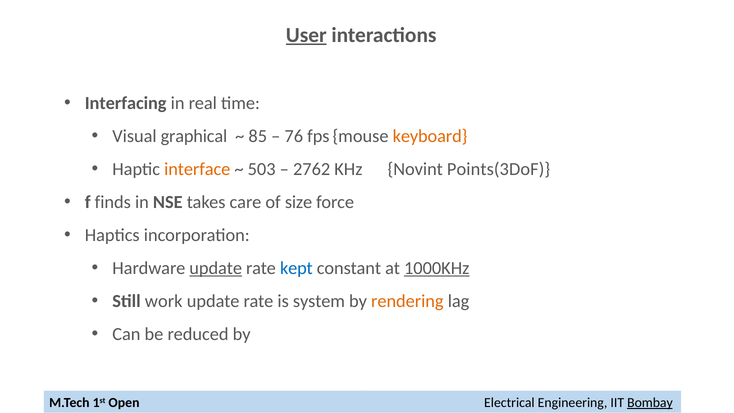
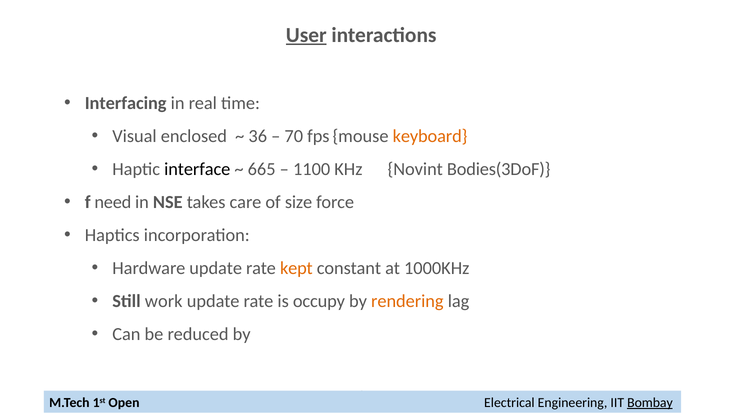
graphical: graphical -> enclosed
85: 85 -> 36
76: 76 -> 70
interface colour: orange -> black
503: 503 -> 665
2762: 2762 -> 1100
Points(3DoF: Points(3DoF -> Bodies(3DoF
finds: finds -> need
update at (216, 268) underline: present -> none
kept colour: blue -> orange
1000KHz underline: present -> none
system: system -> occupy
